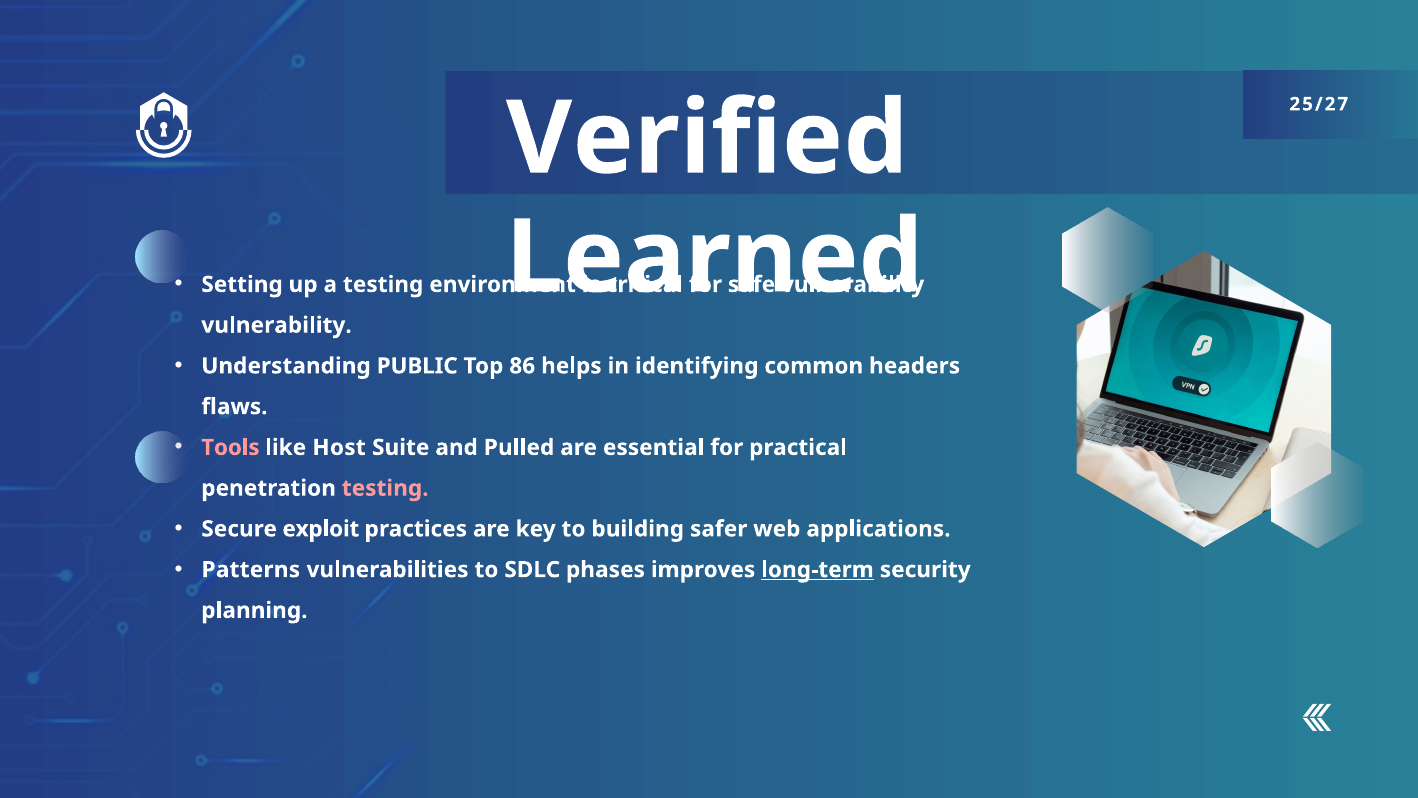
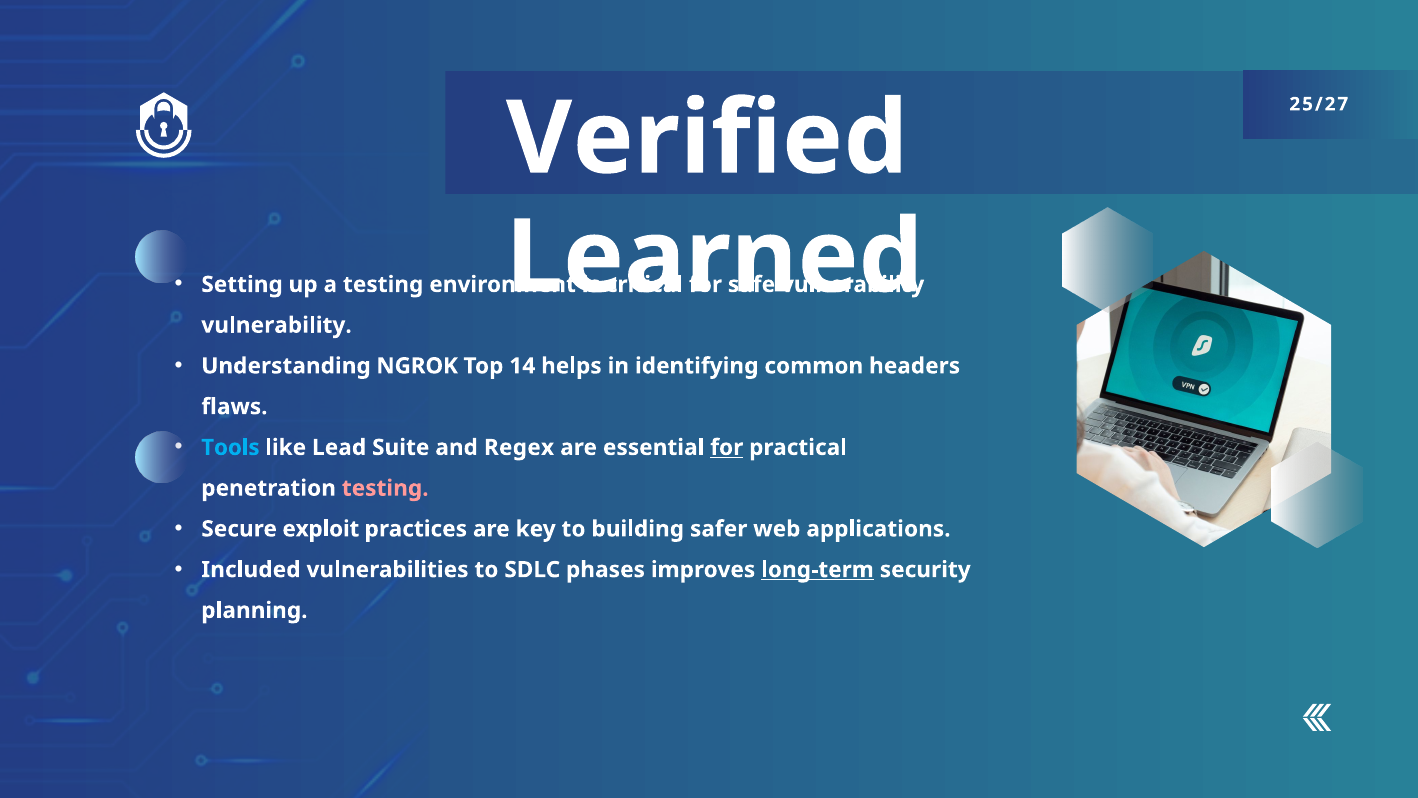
PUBLIC: PUBLIC -> NGROK
86: 86 -> 14
Tools colour: pink -> light blue
Host: Host -> Lead
Pulled: Pulled -> Regex
for at (727, 447) underline: none -> present
Patterns: Patterns -> Included
